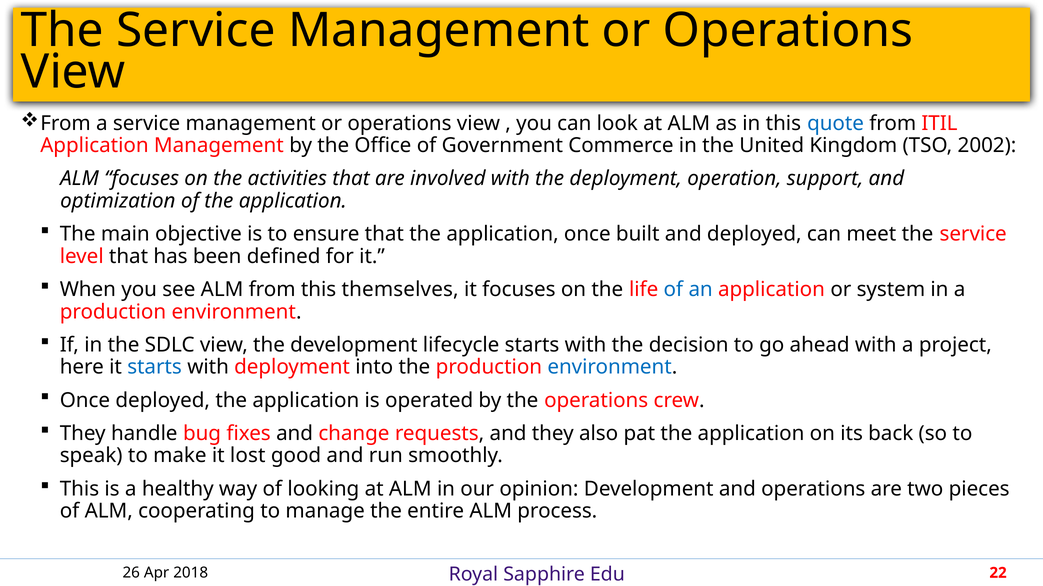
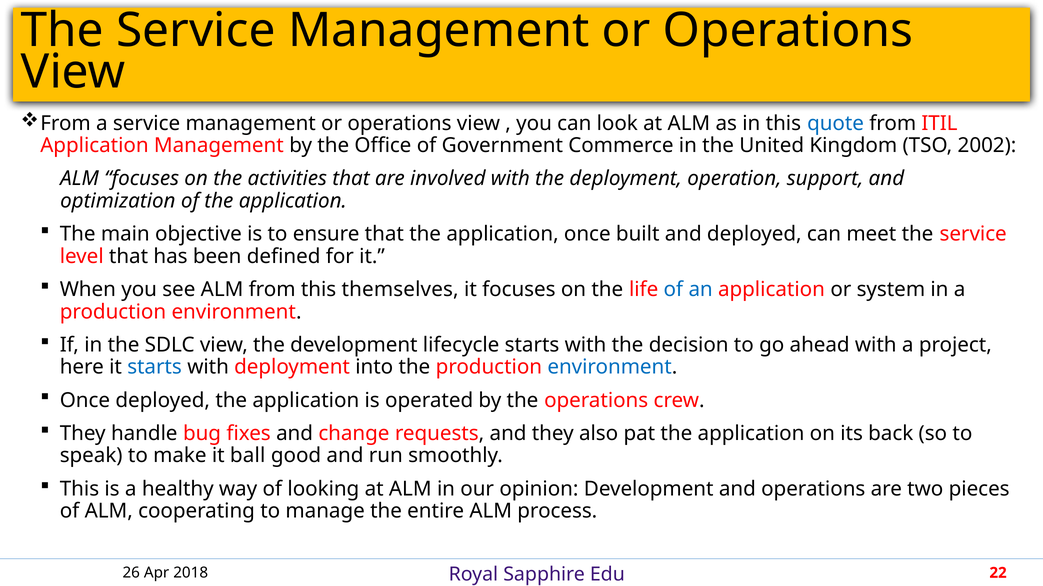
lost: lost -> ball
